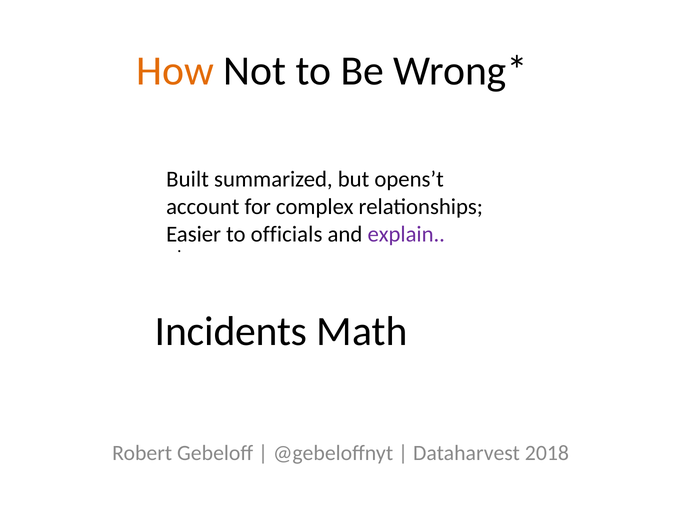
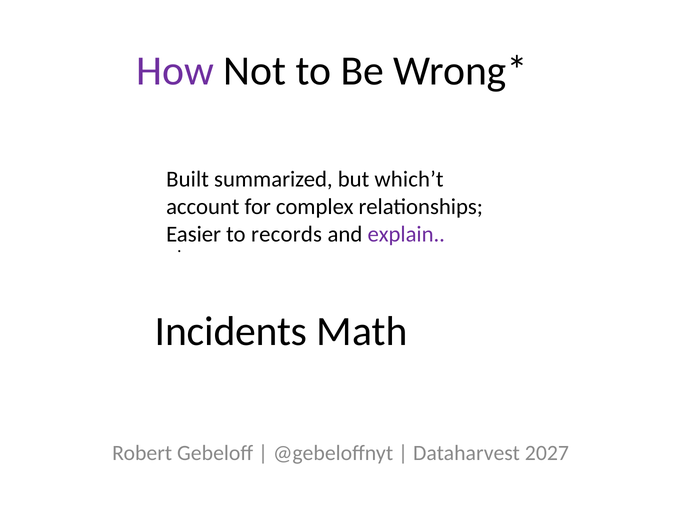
How colour: orange -> purple
opens’t: opens’t -> which’t
officials: officials -> records
2018: 2018 -> 2027
